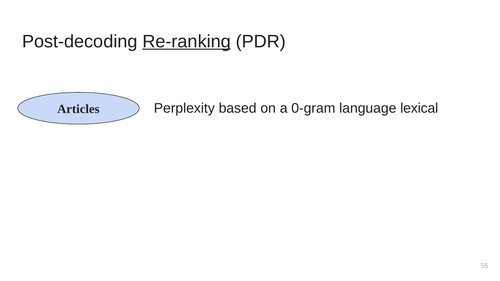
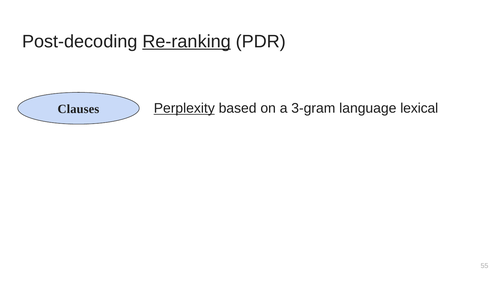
Perplexity underline: none -> present
0-gram: 0-gram -> 3-gram
Articles: Articles -> Clauses
